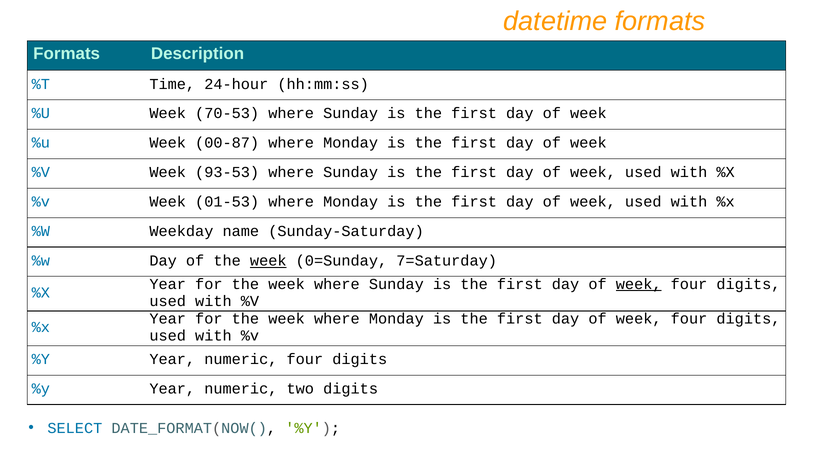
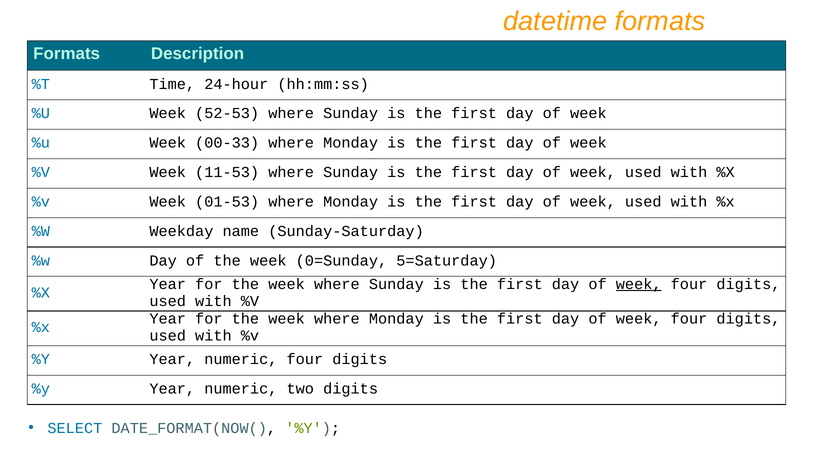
70-53: 70-53 -> 52-53
00-87: 00-87 -> 00-33
93-53: 93-53 -> 11-53
week at (268, 261) underline: present -> none
7=Saturday: 7=Saturday -> 5=Saturday
